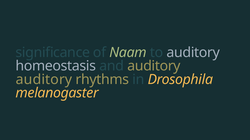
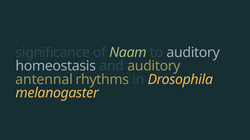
auditory at (44, 80): auditory -> antennal
